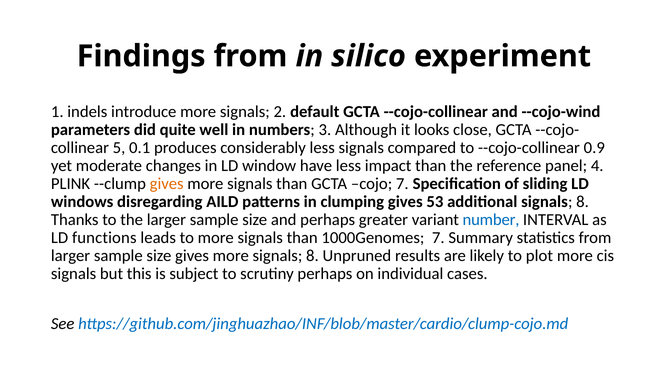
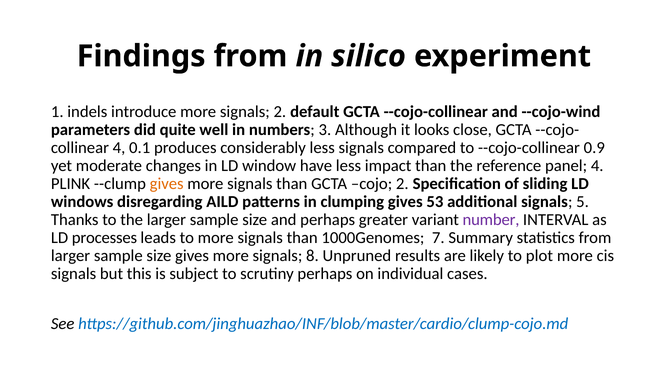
5 at (119, 148): 5 -> 4
cojo 7: 7 -> 2
additional signals 8: 8 -> 5
number colour: blue -> purple
functions: functions -> processes
